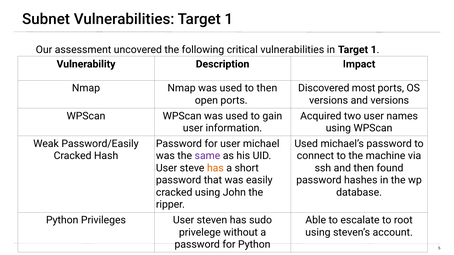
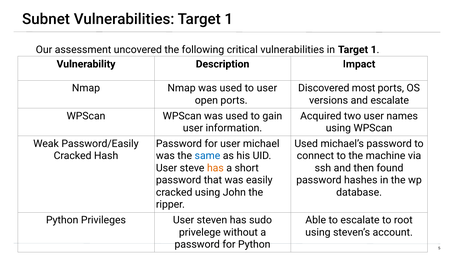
to then: then -> user
and versions: versions -> escalate
same colour: purple -> blue
